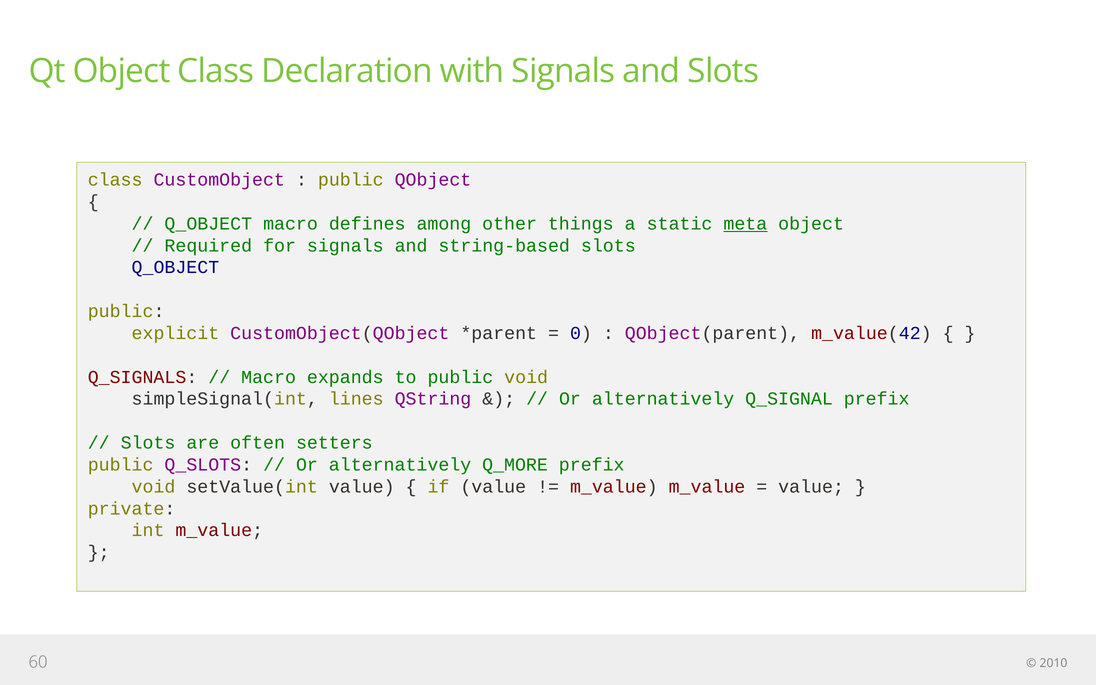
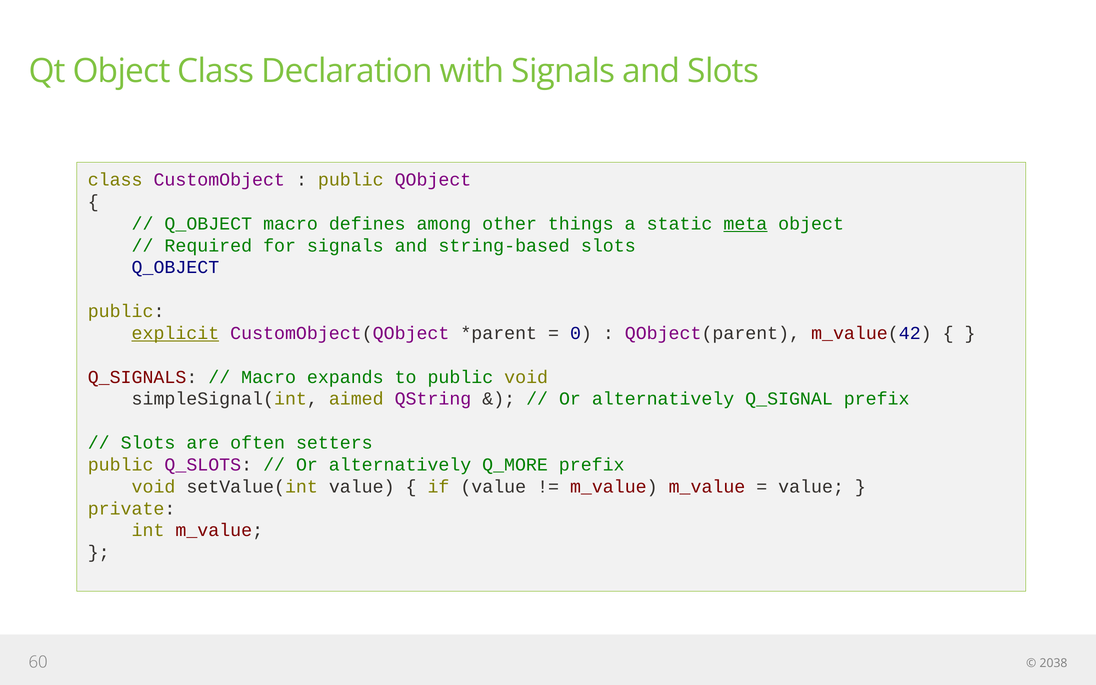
explicit underline: none -> present
lines: lines -> aimed
2010: 2010 -> 2038
